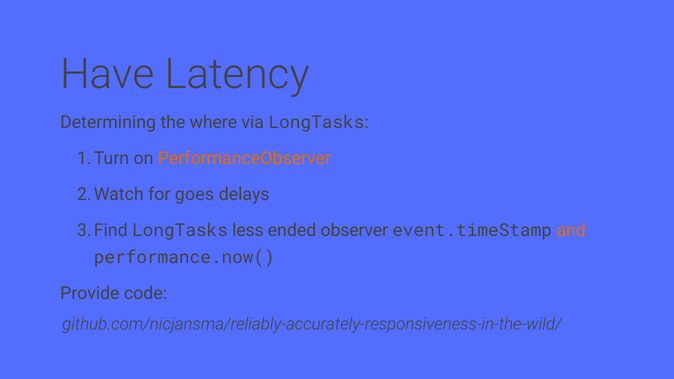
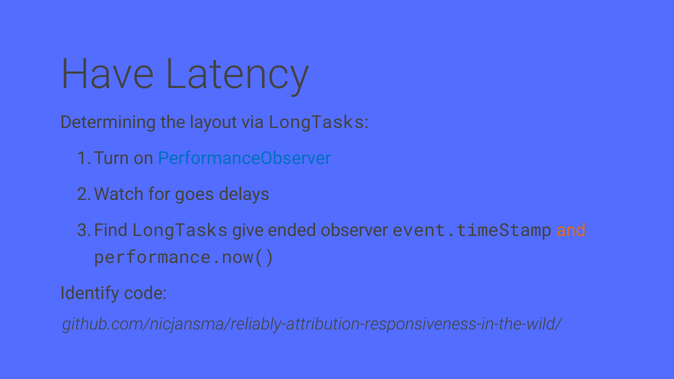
where: where -> layout
PerformanceObserver colour: orange -> blue
less: less -> give
Provide: Provide -> Identify
github.com/nicjansma/reliably-accurately-responsiveness-in-the-wild/: github.com/nicjansma/reliably-accurately-responsiveness-in-the-wild/ -> github.com/nicjansma/reliably-attribution-responsiveness-in-the-wild/
